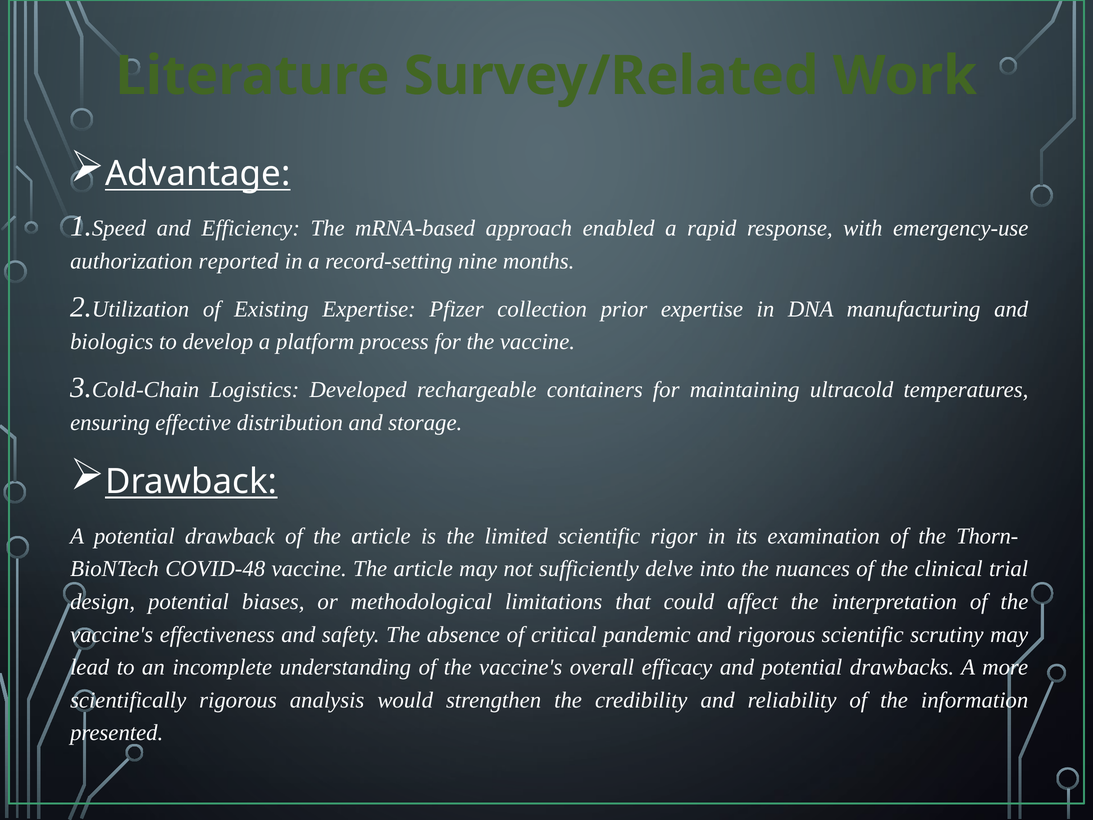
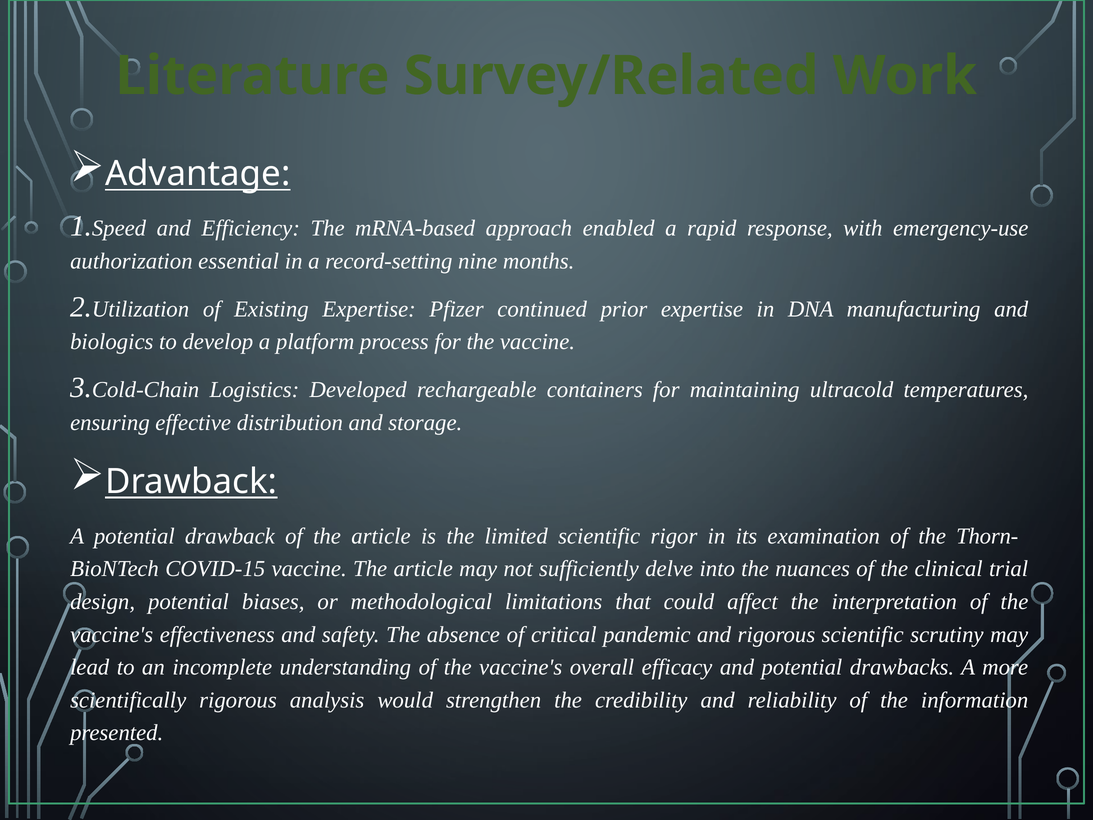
reported: reported -> essential
collection: collection -> continued
COVID-48: COVID-48 -> COVID-15
